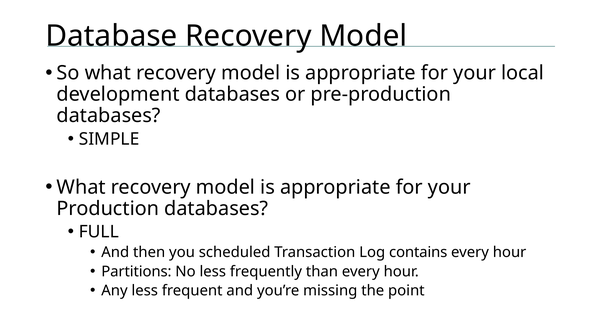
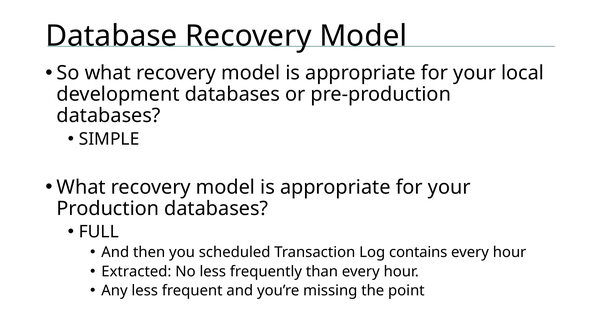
Partitions: Partitions -> Extracted
